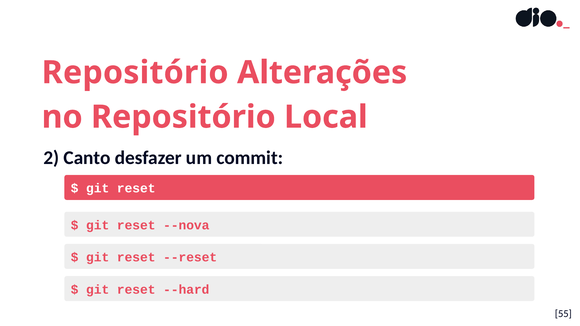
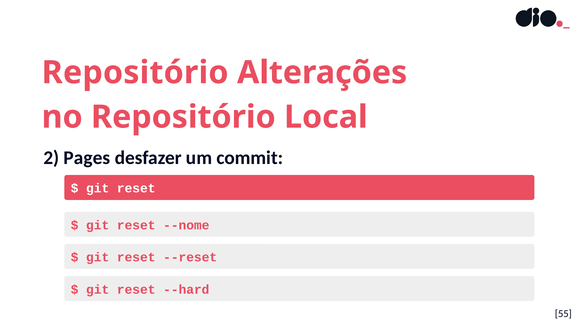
Canto: Canto -> Pages
--nova: --nova -> --nome
